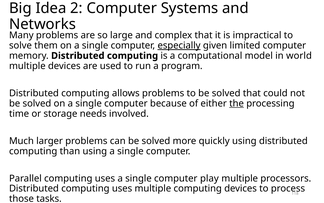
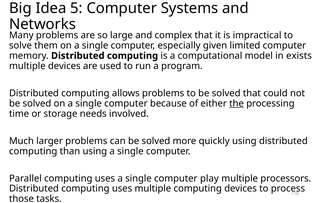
2: 2 -> 5
especially underline: present -> none
world: world -> exists
